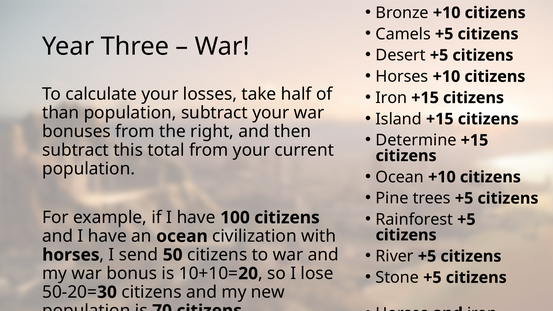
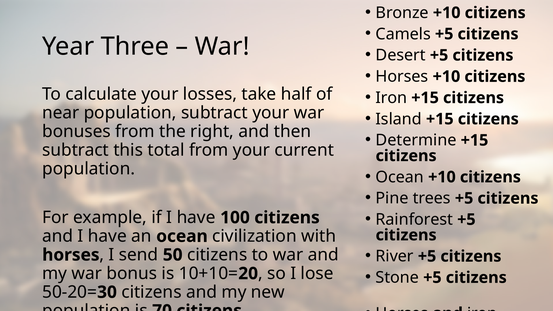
than: than -> near
